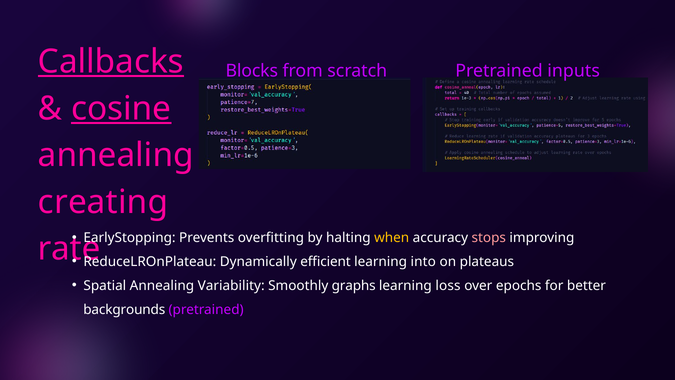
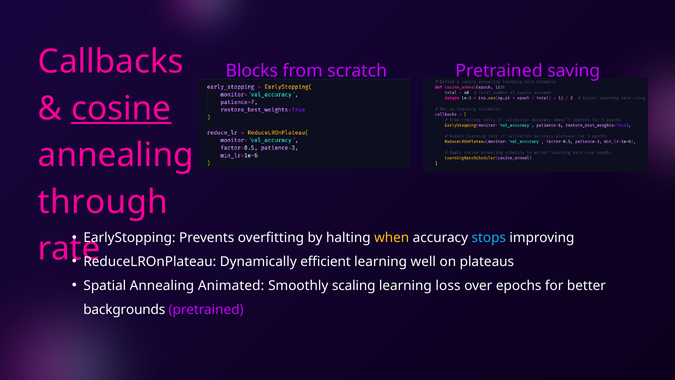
Callbacks underline: present -> none
inputs: inputs -> saving
creating: creating -> through
stops colour: pink -> light blue
into: into -> well
Variability: Variability -> Animated
graphs: graphs -> scaling
